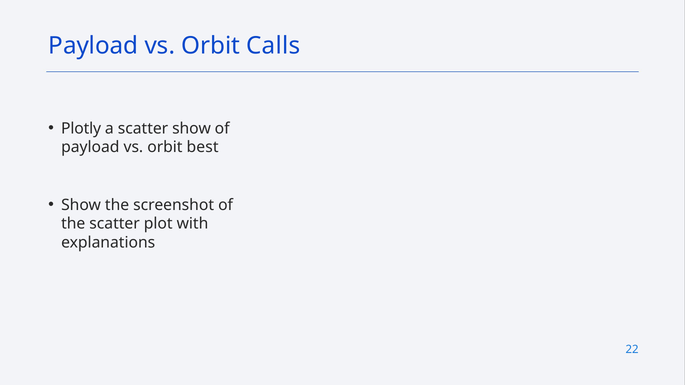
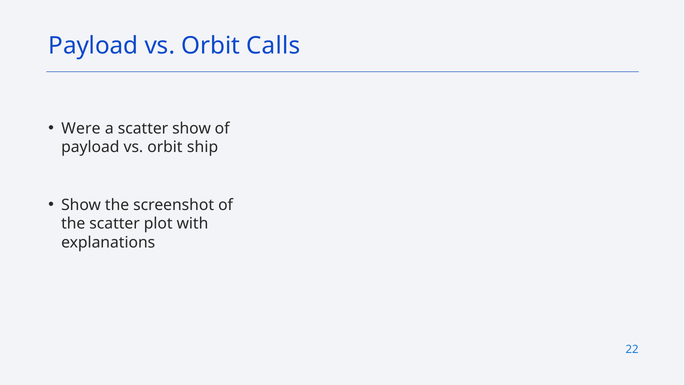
Plotly: Plotly -> Were
best: best -> ship
